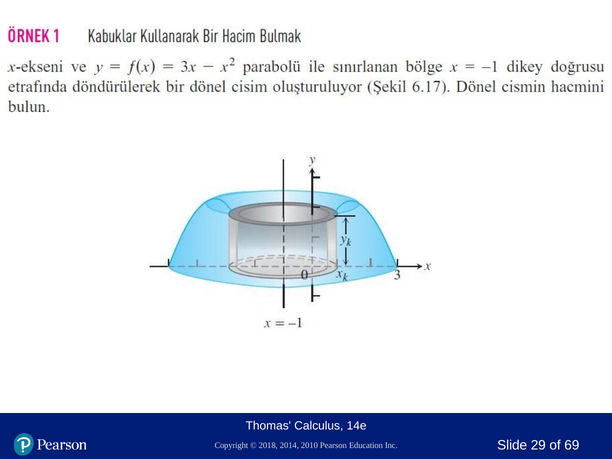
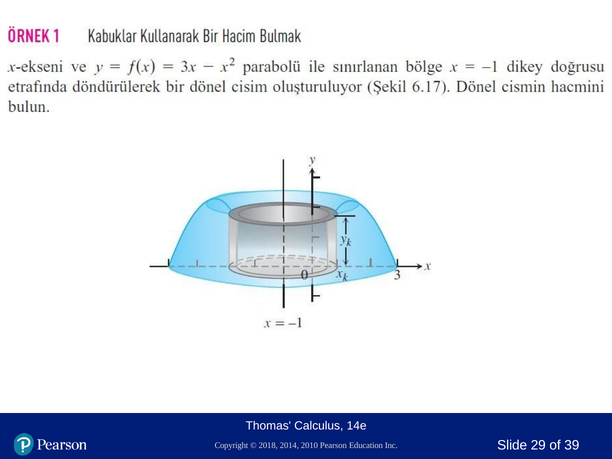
69: 69 -> 39
